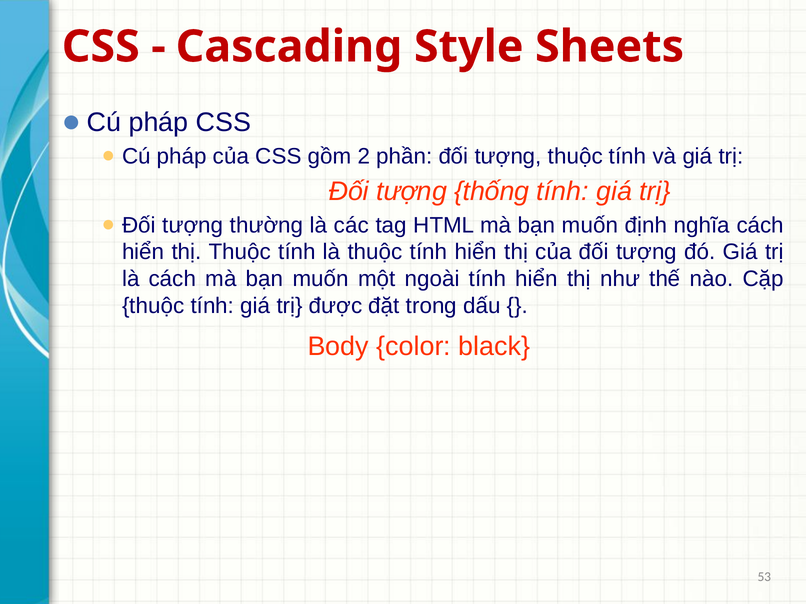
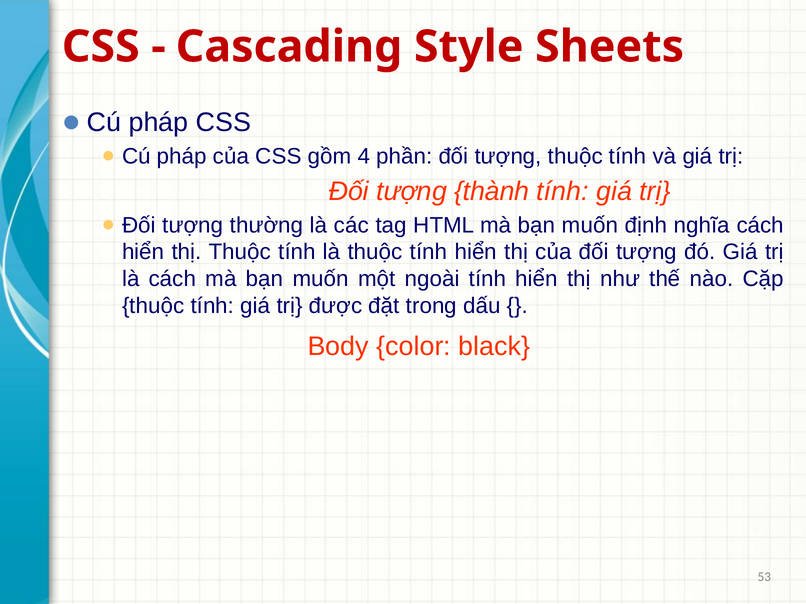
2: 2 -> 4
thống: thống -> thành
